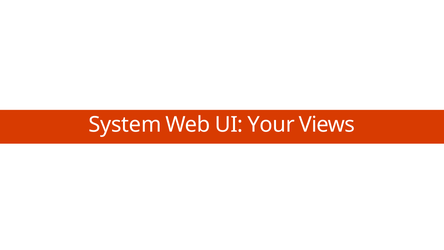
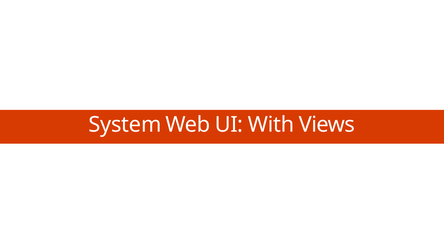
Your: Your -> With
